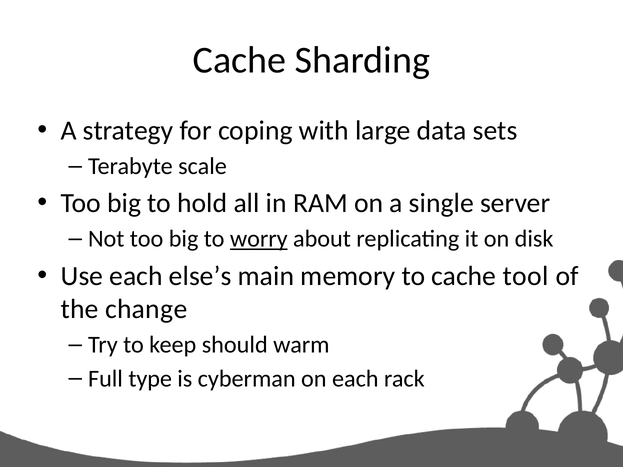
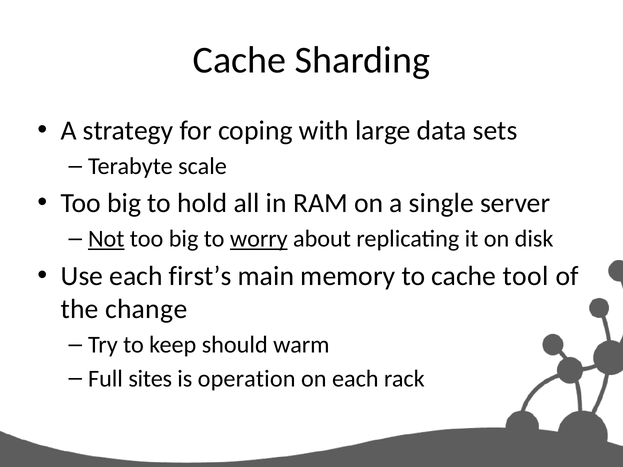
Not underline: none -> present
else’s: else’s -> first’s
type: type -> sites
cyberman: cyberman -> operation
